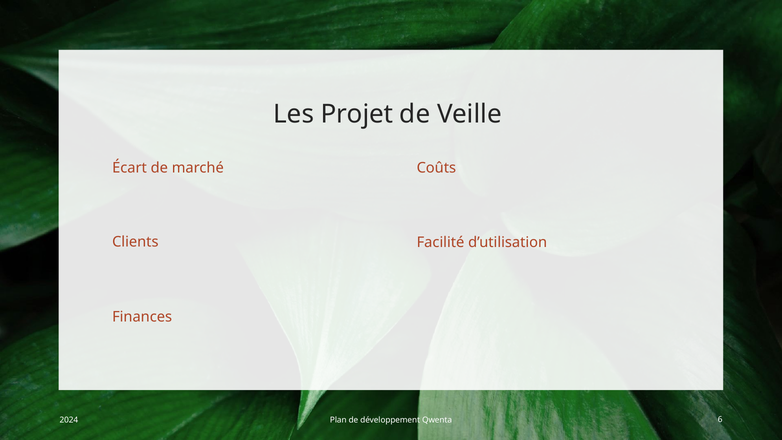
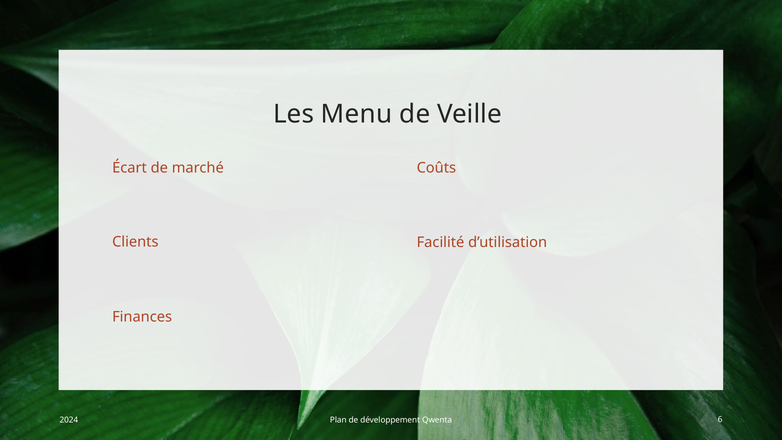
Projet: Projet -> Menu
